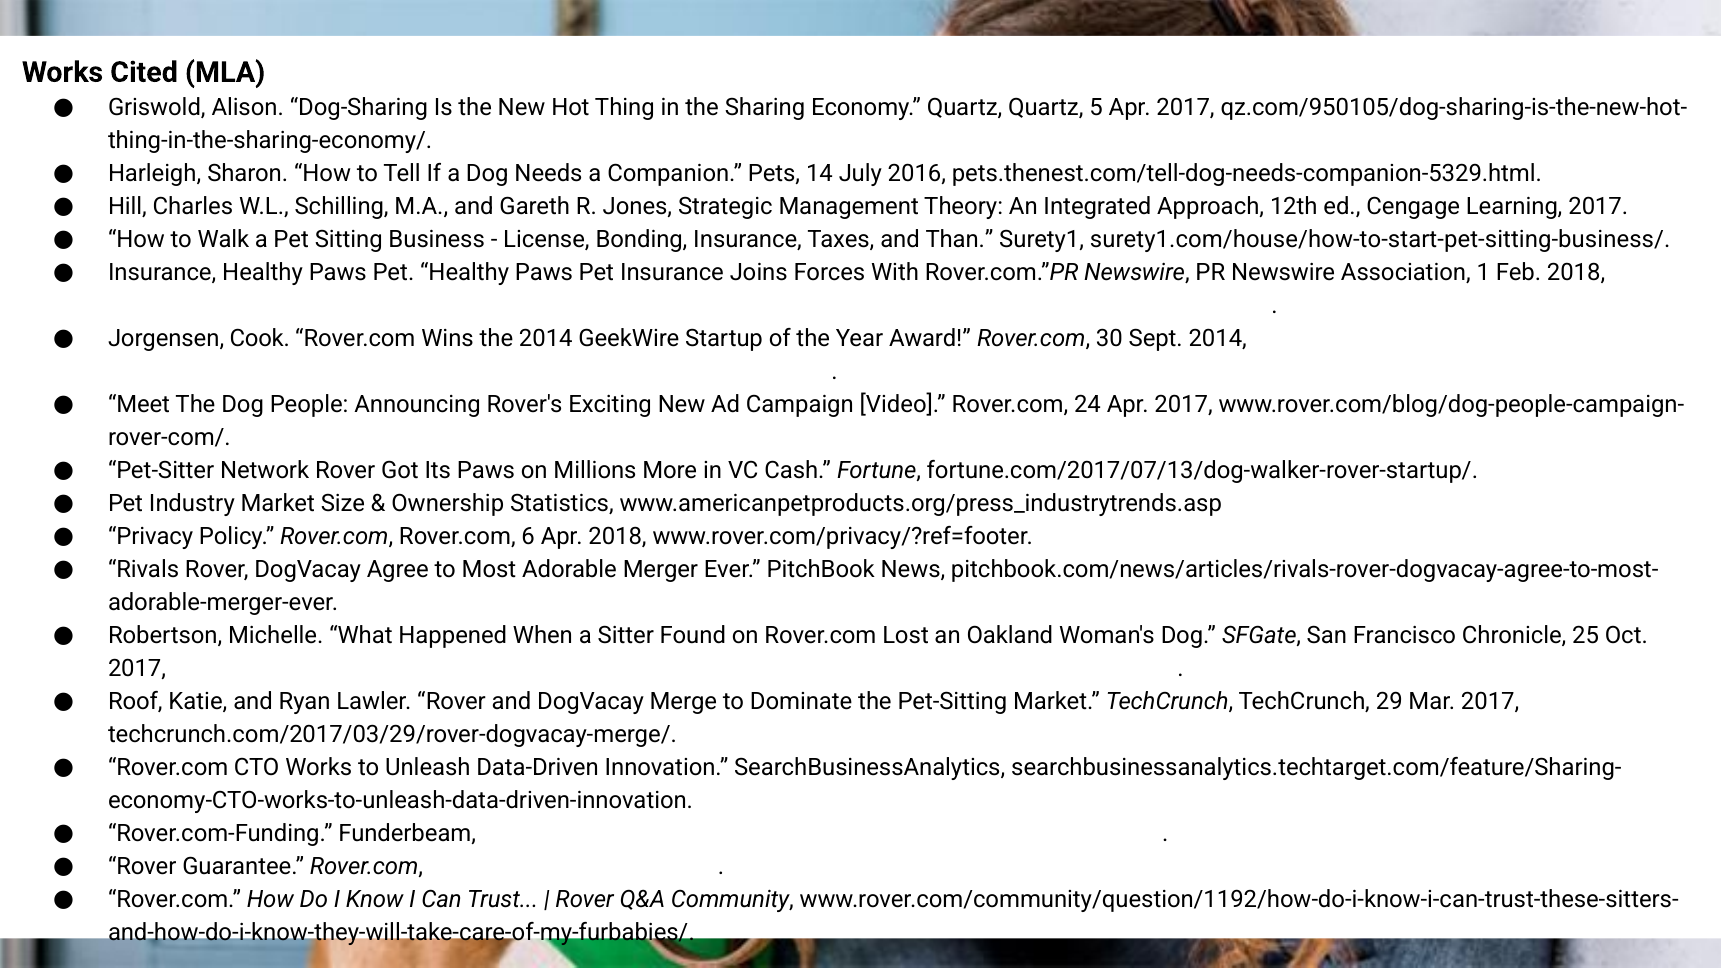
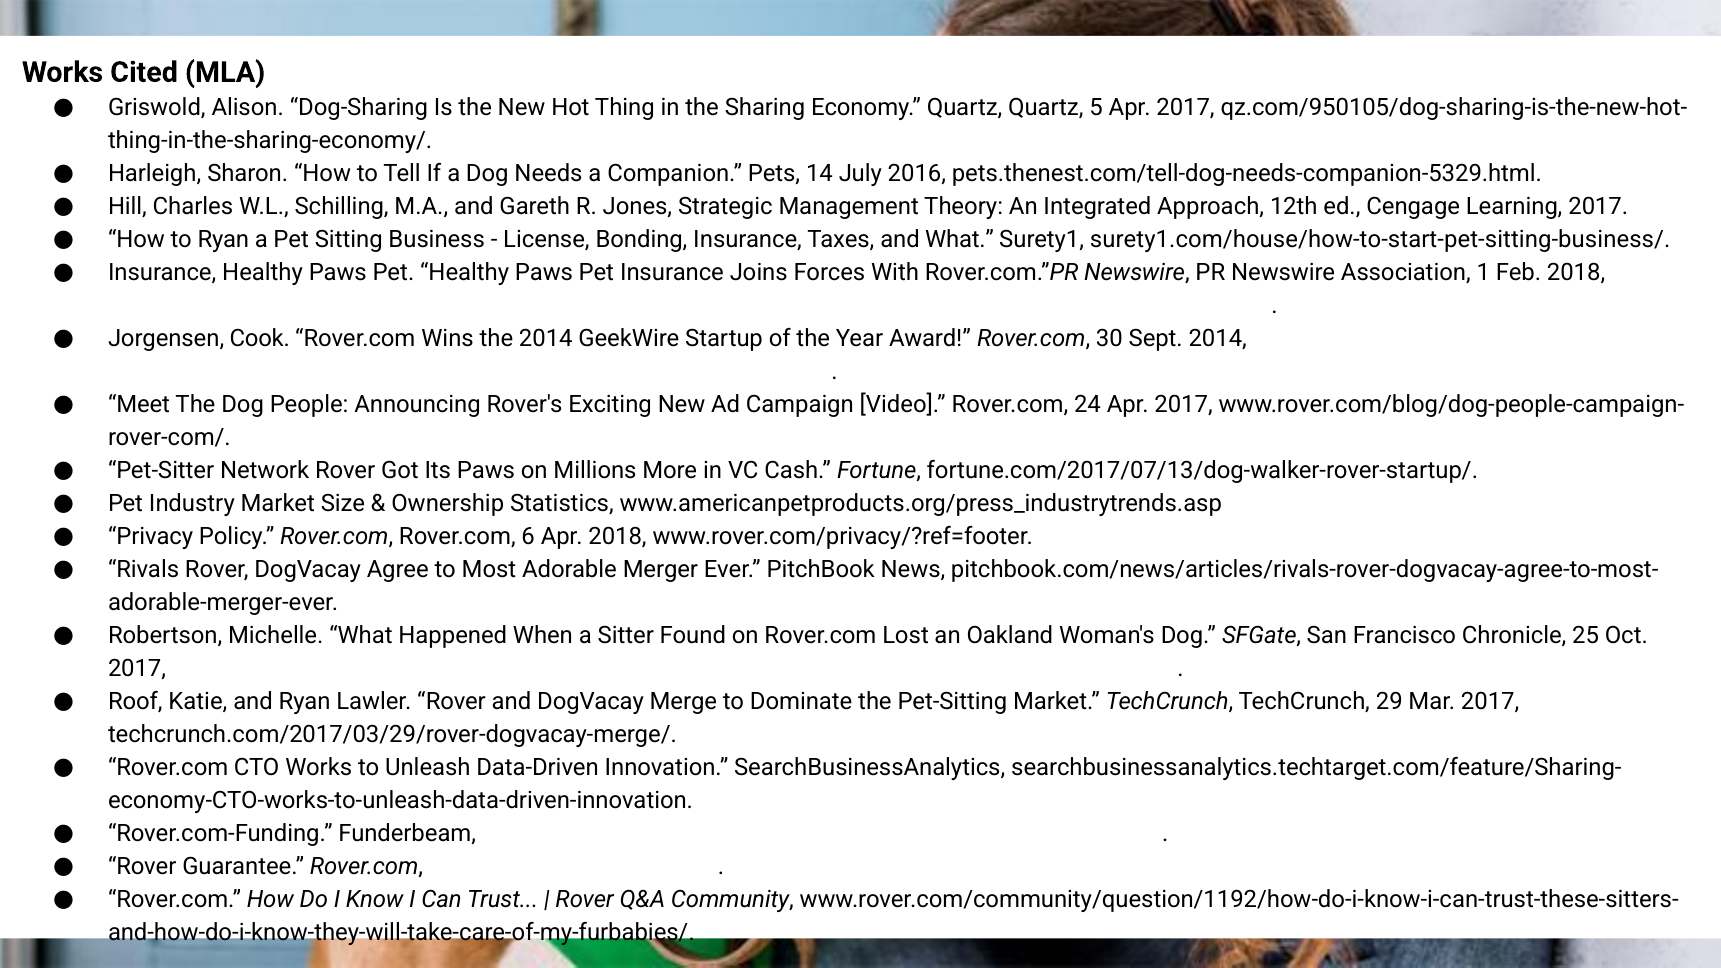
to Walk: Walk -> Ryan
and Than: Than -> What
